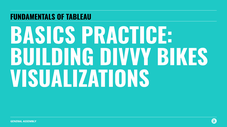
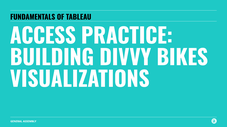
BASICS: BASICS -> ACCESS
